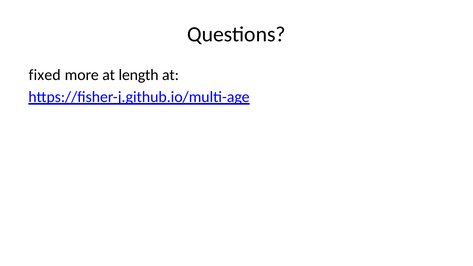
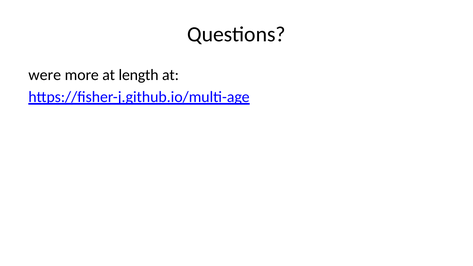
fixed: fixed -> were
